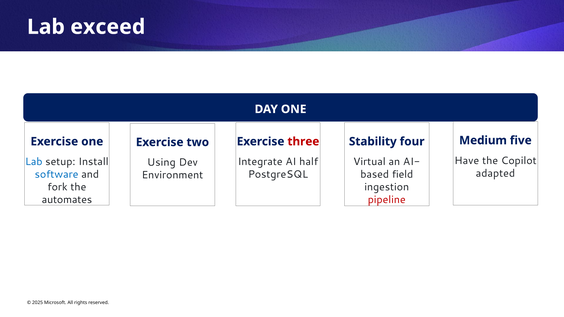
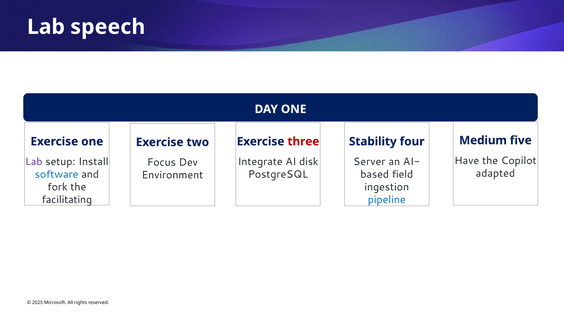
exceed: exceed -> speech
half: half -> disk
Virtual: Virtual -> Server
Lab at (34, 162) colour: blue -> purple
Using: Using -> Focus
pipeline colour: red -> blue
automates: automates -> facilitating
